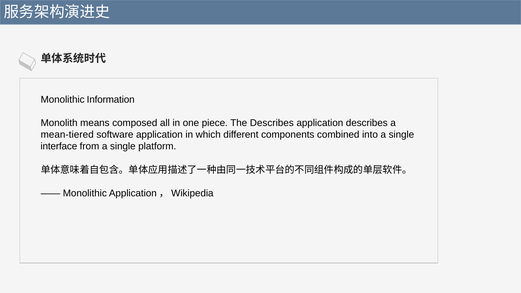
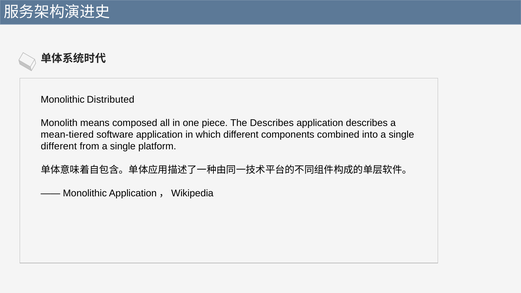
Information: Information -> Distributed
interface at (59, 146): interface -> different
